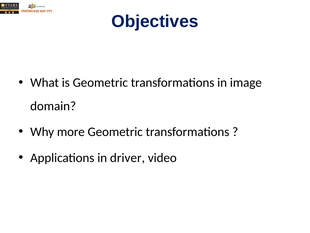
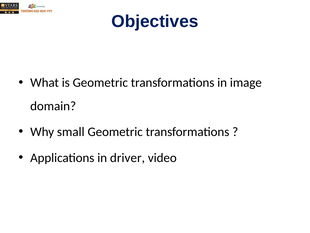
more: more -> small
